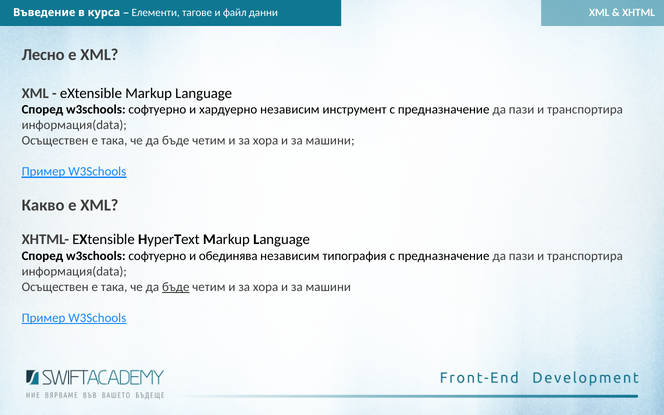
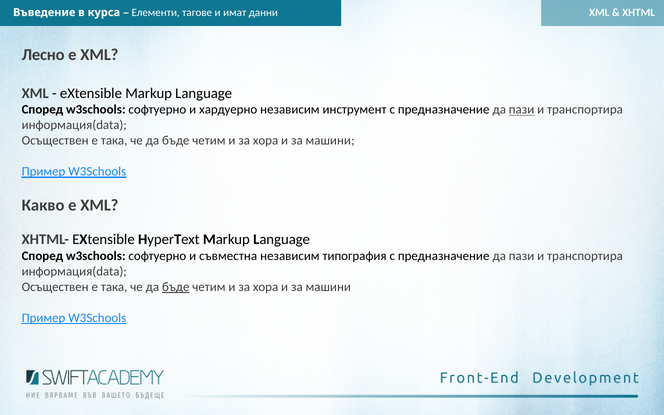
файл: файл -> имат
пази at (522, 110) underline: none -> present
обединява: обединява -> съвместна
